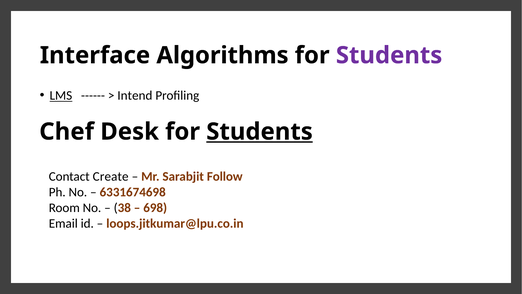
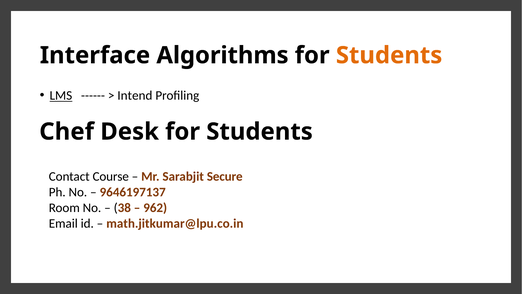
Students at (389, 55) colour: purple -> orange
Students at (260, 132) underline: present -> none
Create: Create -> Course
Follow: Follow -> Secure
6331674698: 6331674698 -> 9646197137
698: 698 -> 962
loops.jitkumar@lpu.co.in: loops.jitkumar@lpu.co.in -> math.jitkumar@lpu.co.in
